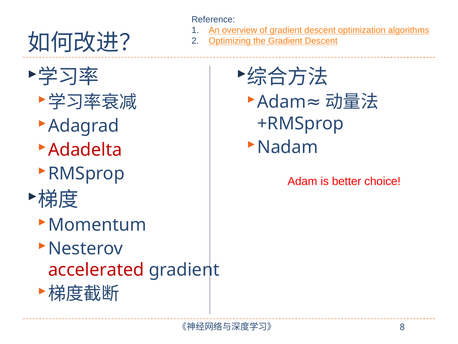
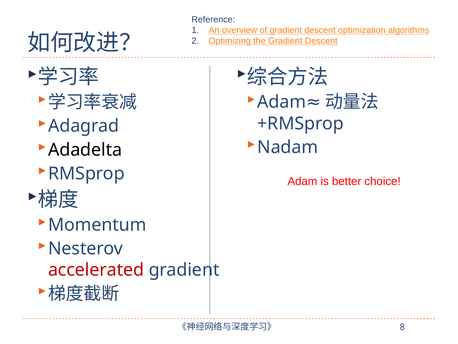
Adadelta colour: red -> black
